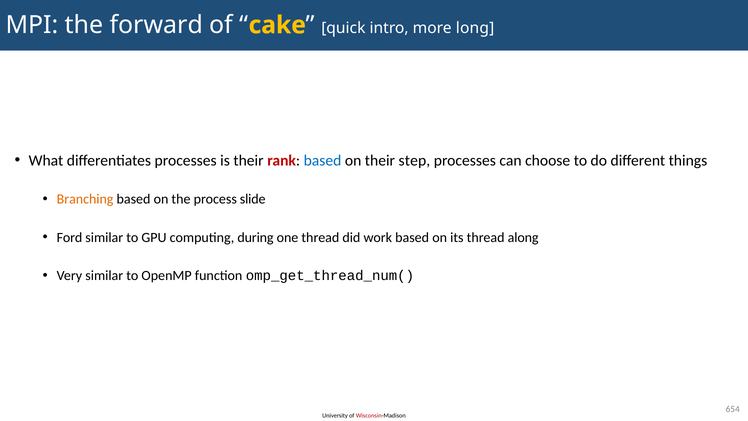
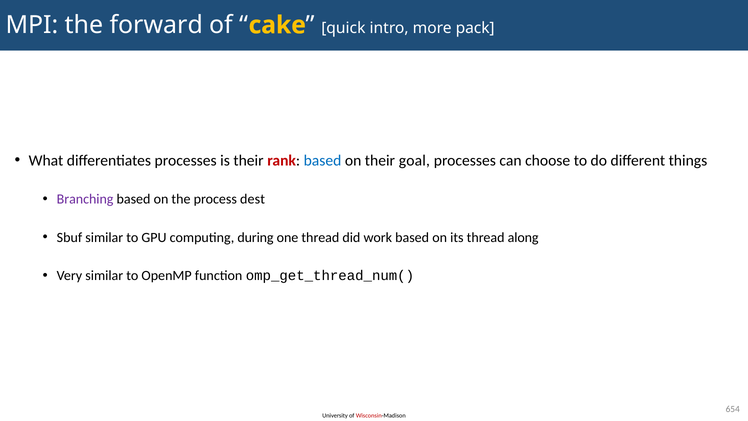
long: long -> pack
step: step -> goal
Branching colour: orange -> purple
slide: slide -> dest
Ford: Ford -> Sbuf
